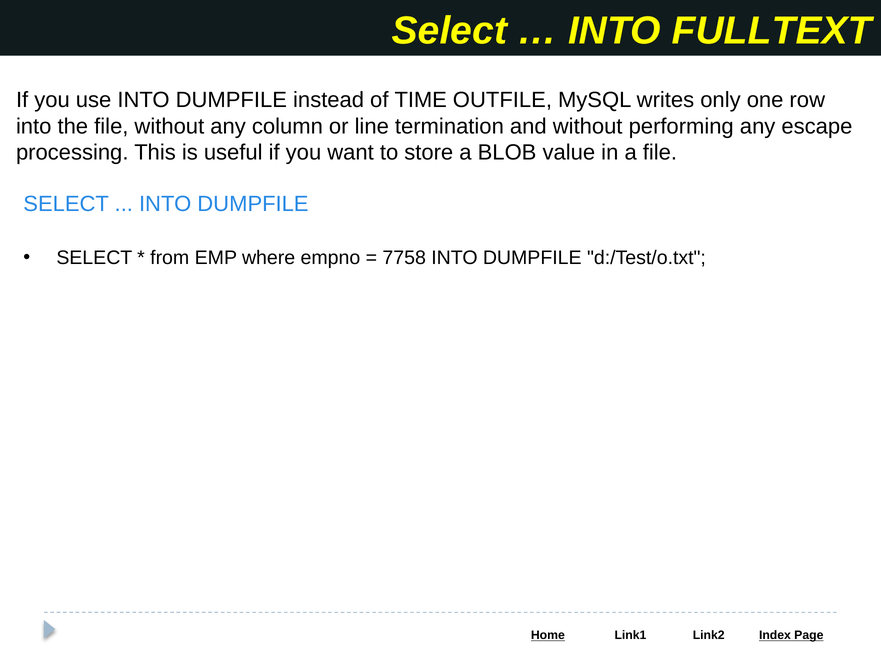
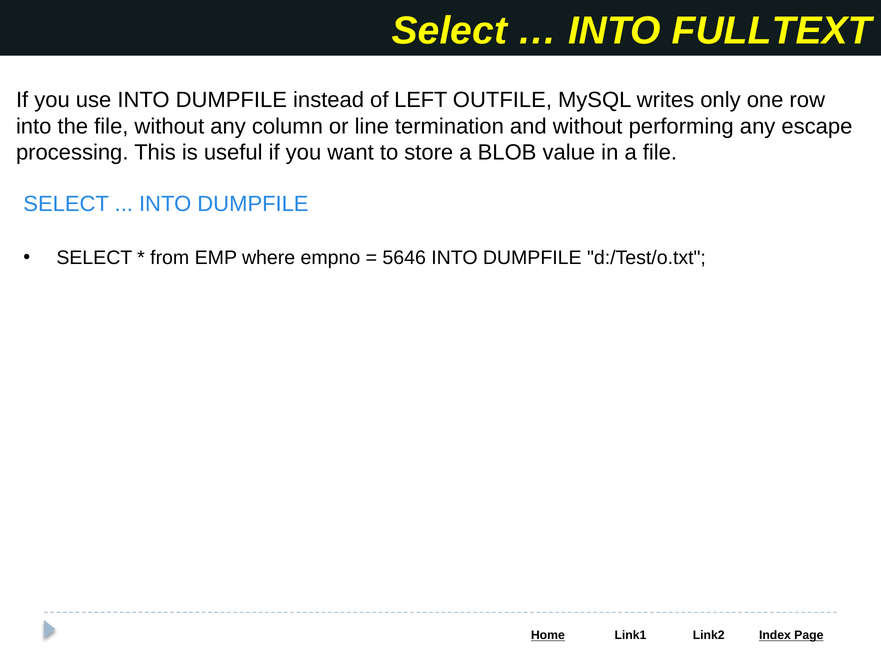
TIME: TIME -> LEFT
7758: 7758 -> 5646
